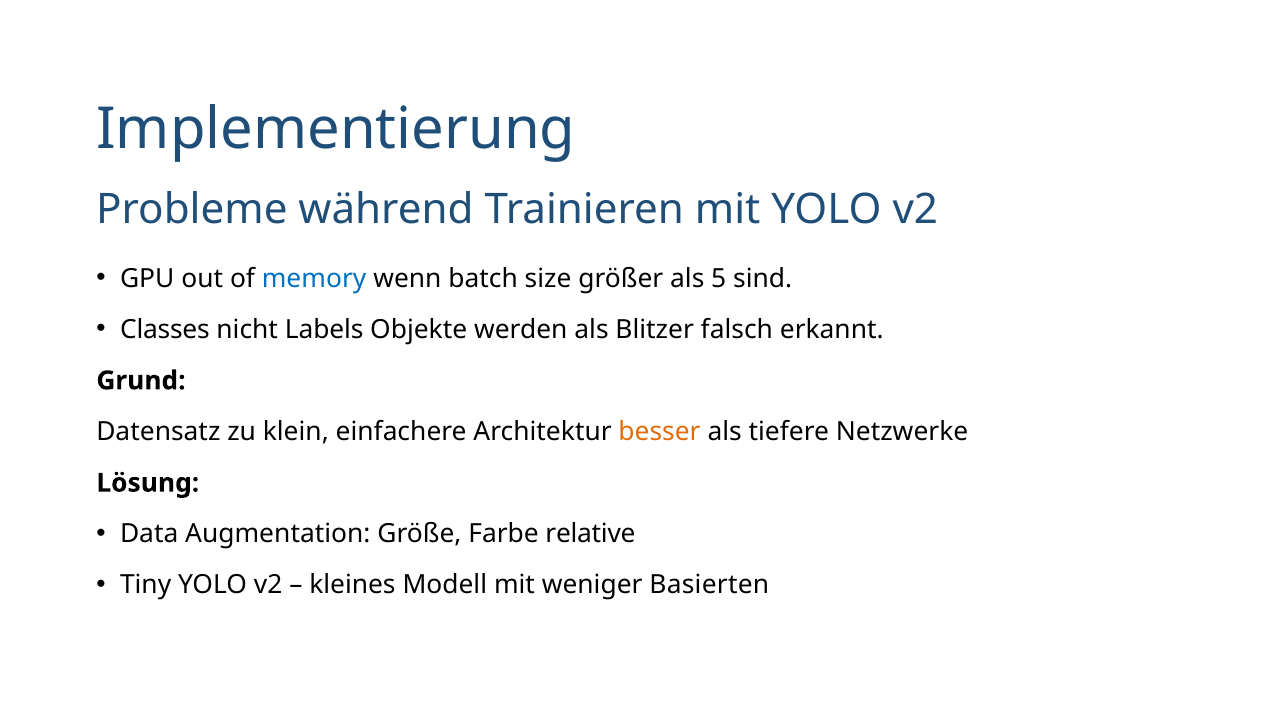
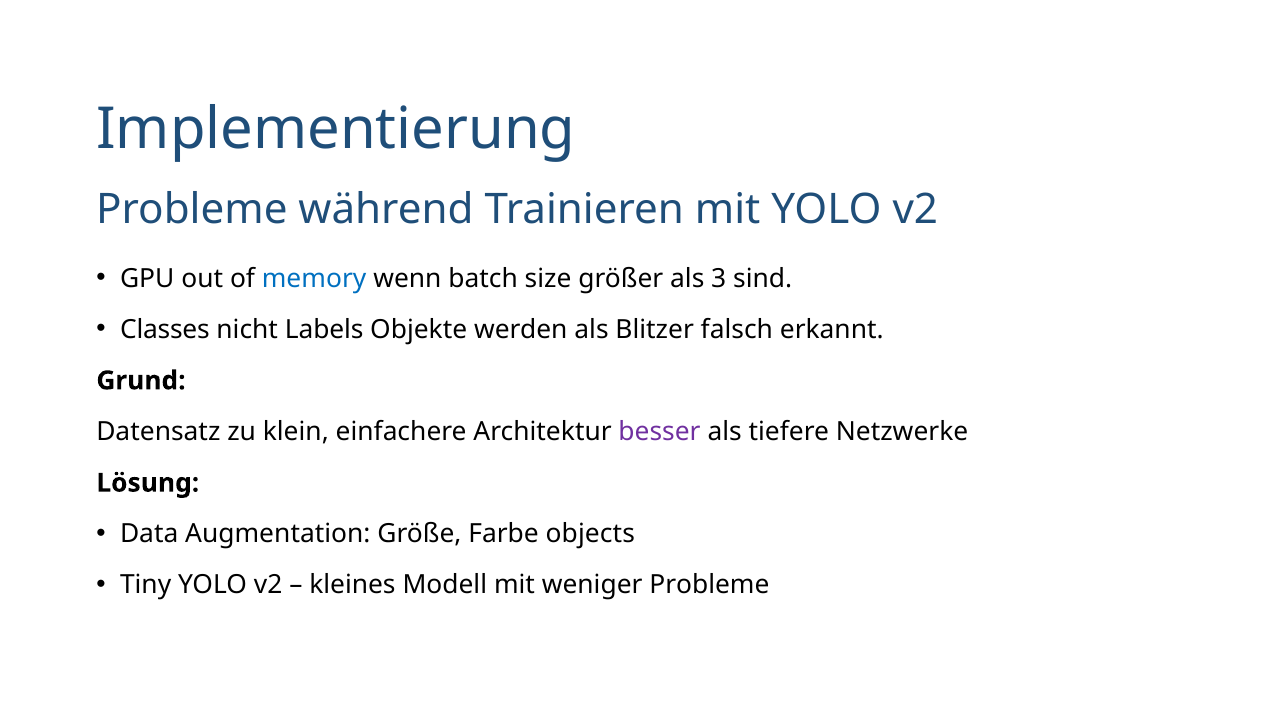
5: 5 -> 3
besser colour: orange -> purple
relative: relative -> objects
weniger Basierten: Basierten -> Probleme
